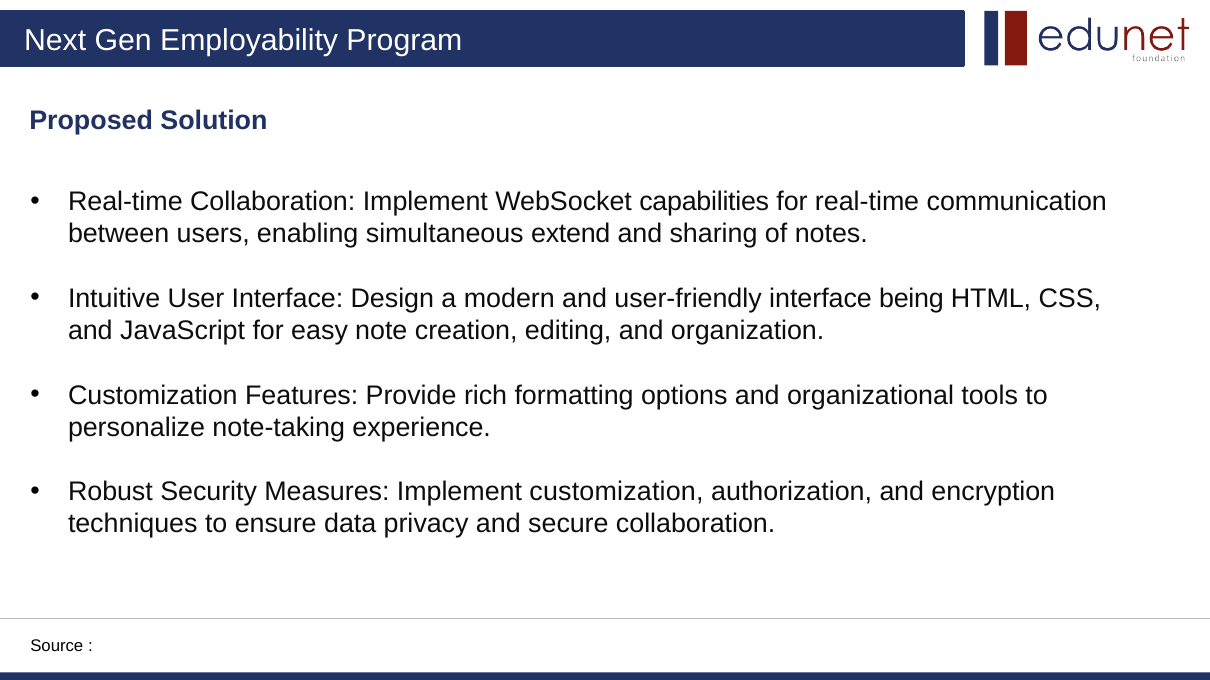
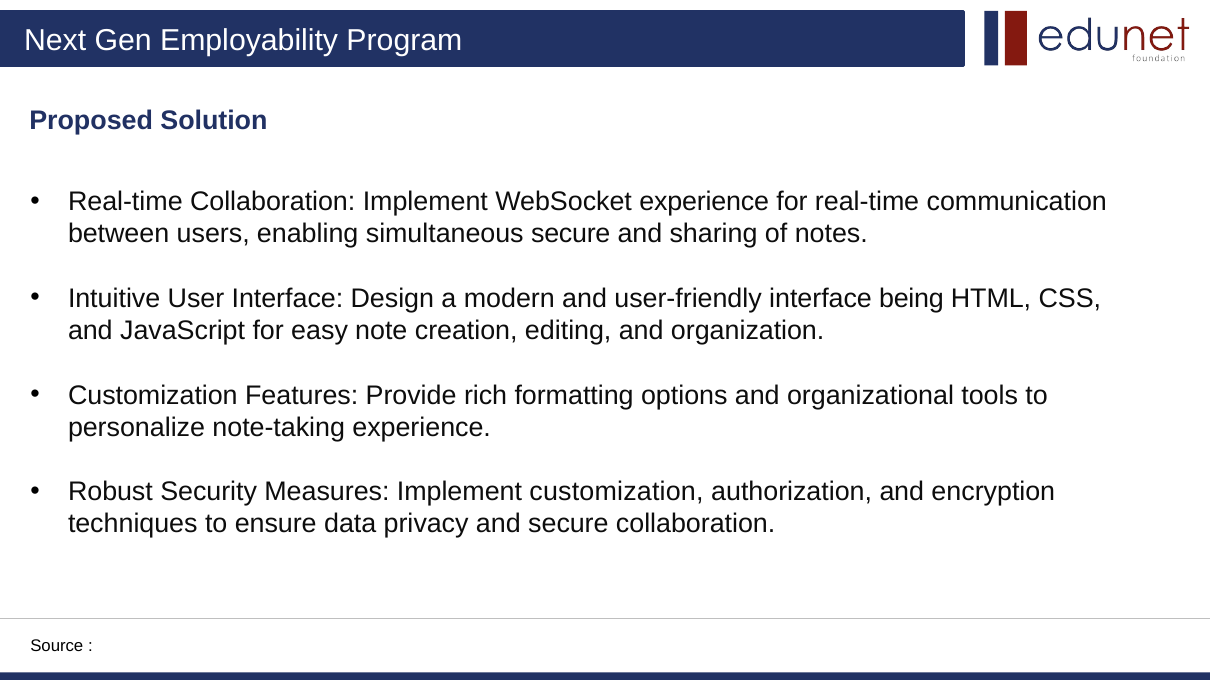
WebSocket capabilities: capabilities -> experience
simultaneous extend: extend -> secure
